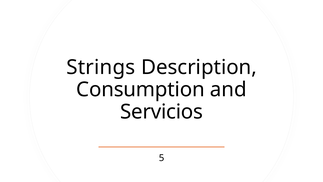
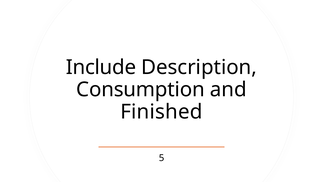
Strings: Strings -> Include
Servicios: Servicios -> Finished
